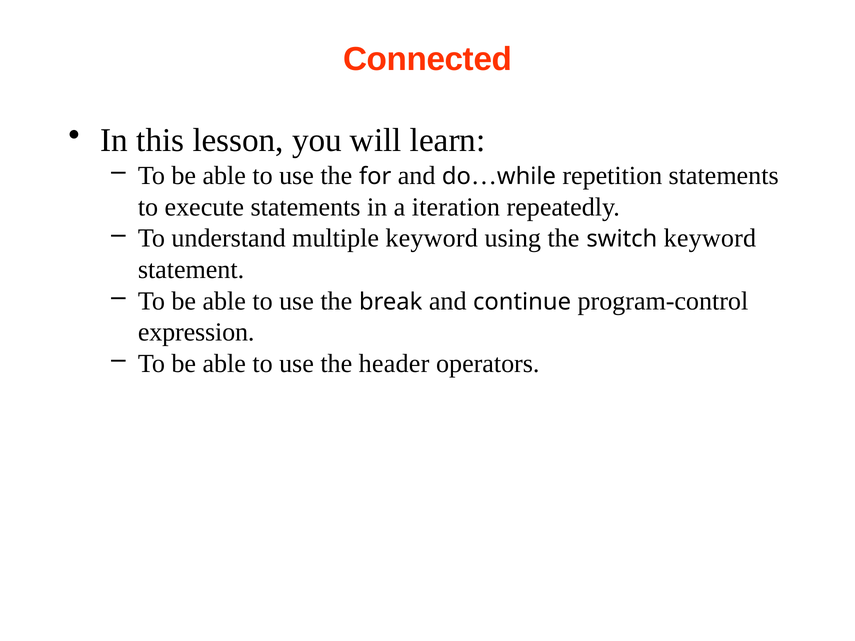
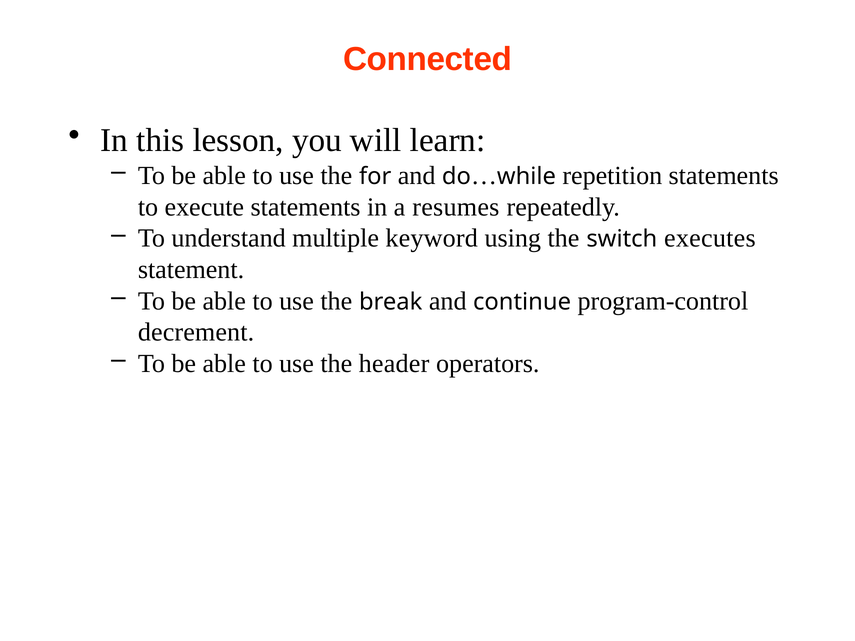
iteration: iteration -> resumes
switch keyword: keyword -> executes
expression: expression -> decrement
